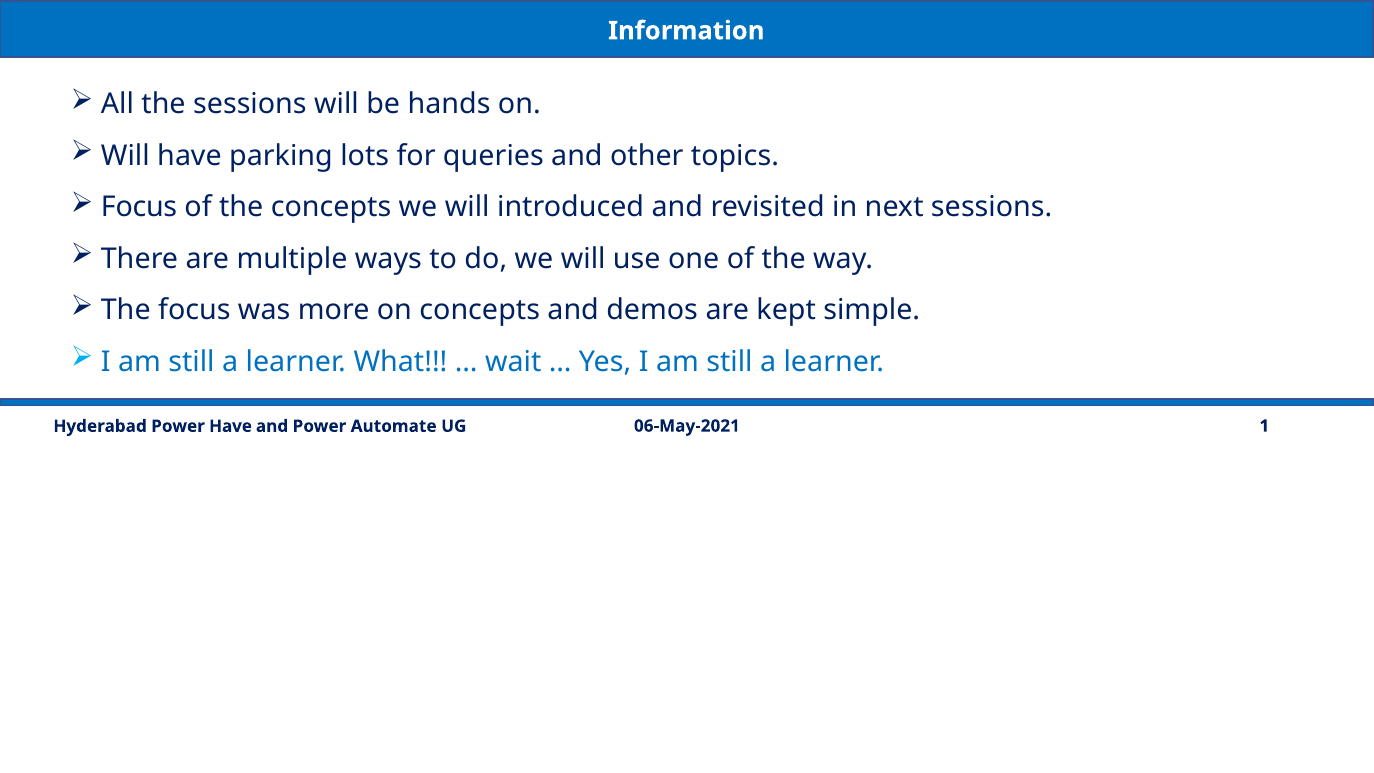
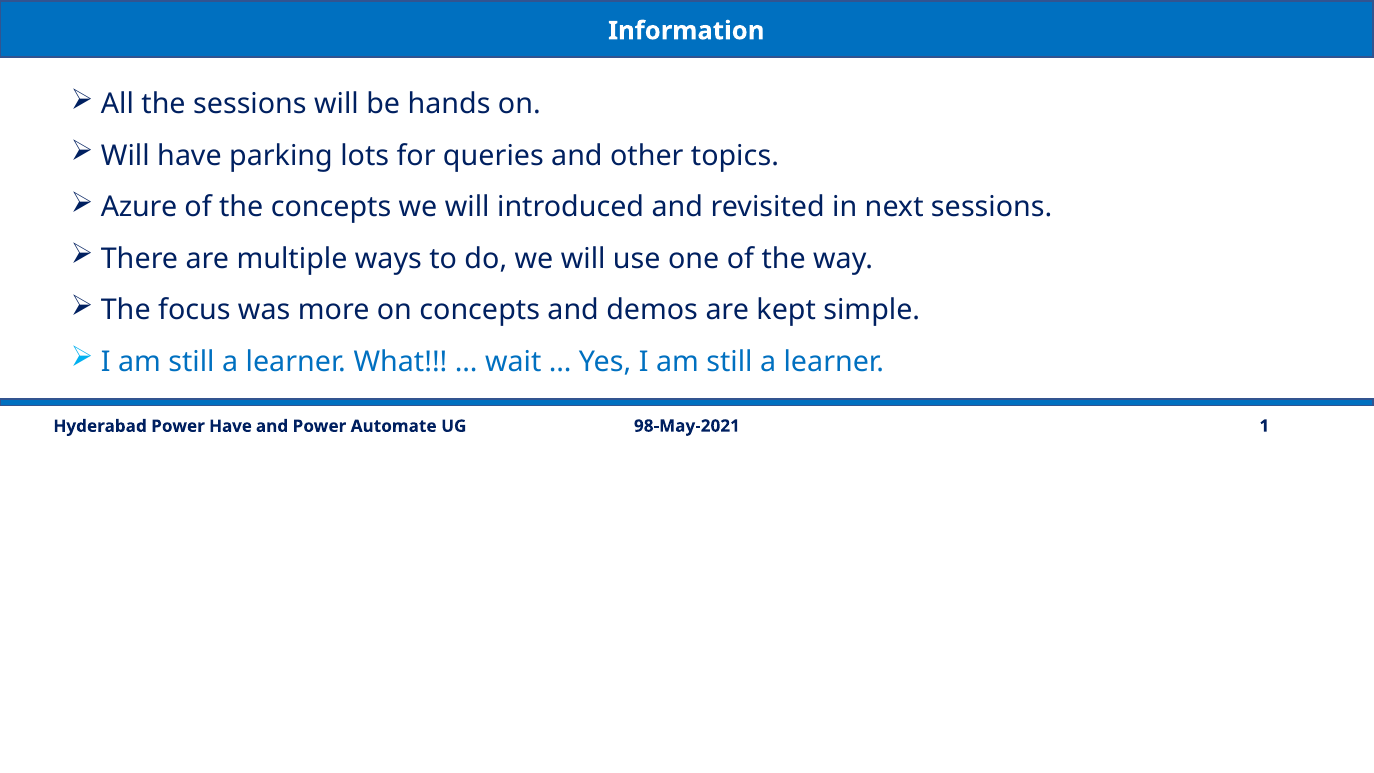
Focus at (139, 207): Focus -> Azure
06-May-2021: 06-May-2021 -> 98-May-2021
